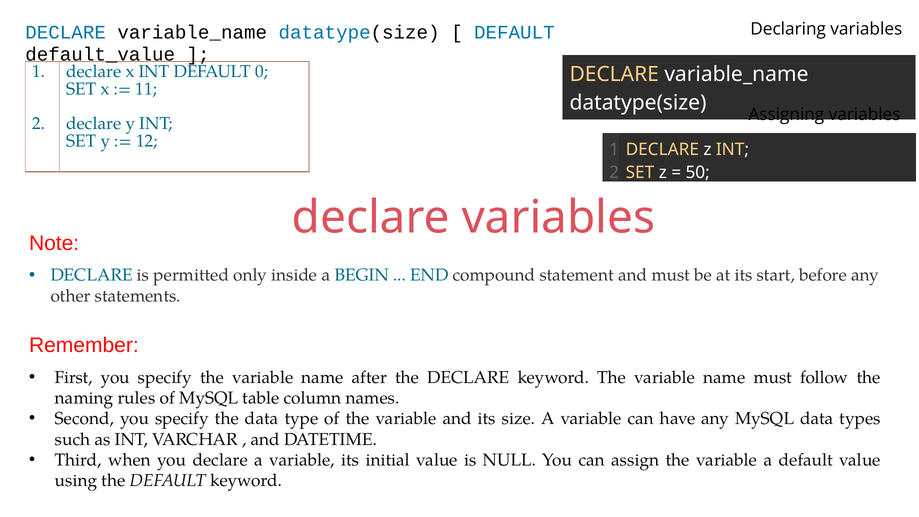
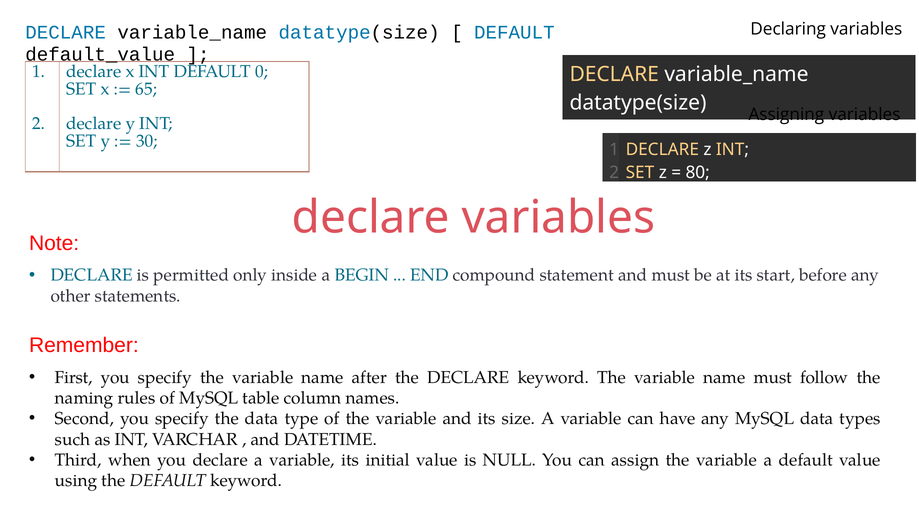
11: 11 -> 65
12: 12 -> 30
50: 50 -> 80
